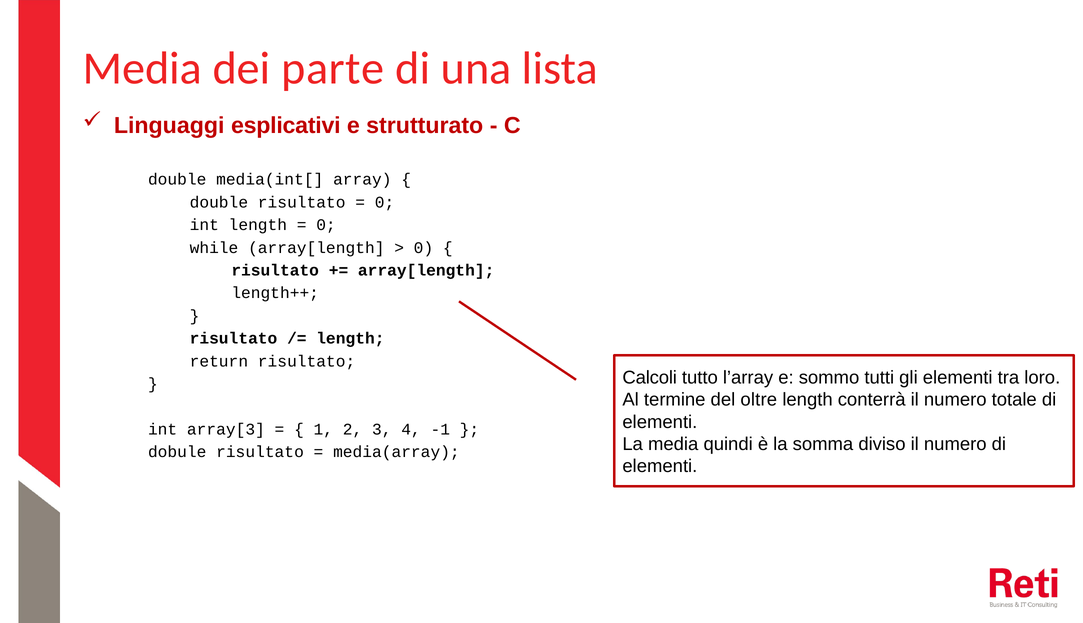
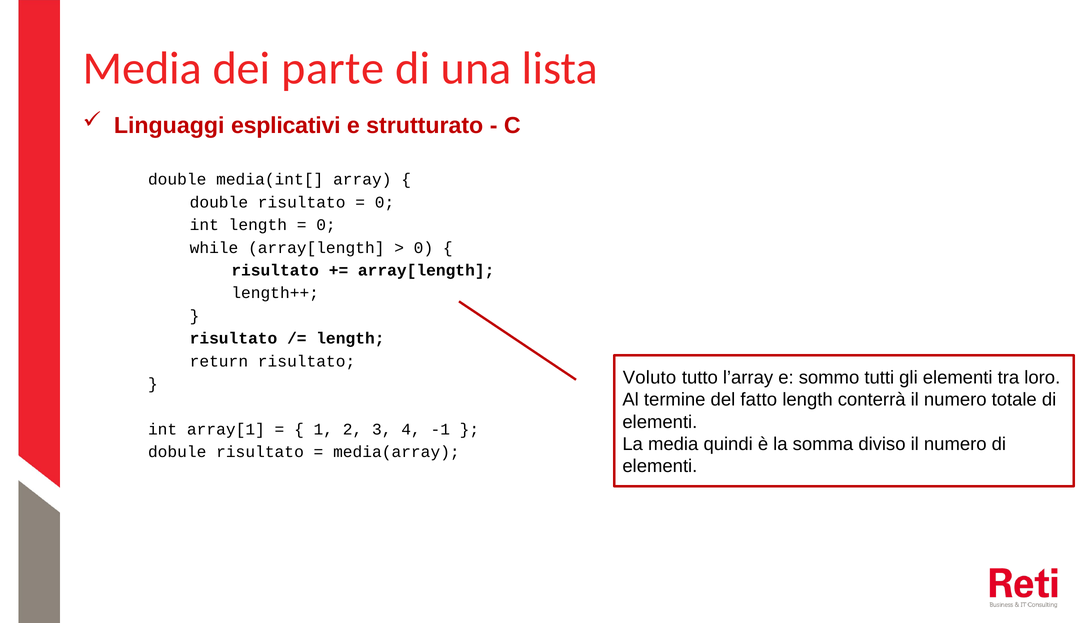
Calcoli: Calcoli -> Voluto
oltre: oltre -> fatto
array[3: array[3 -> array[1
